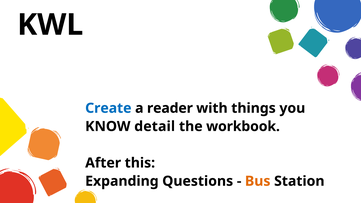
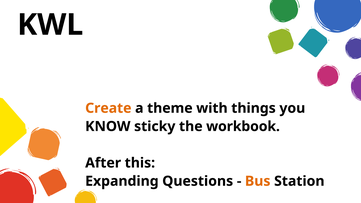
Create colour: blue -> orange
reader: reader -> theme
detail: detail -> sticky
